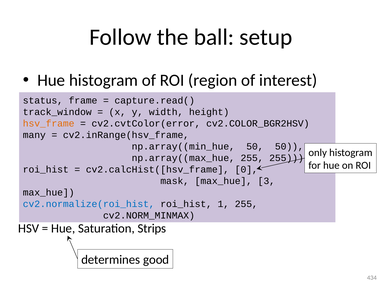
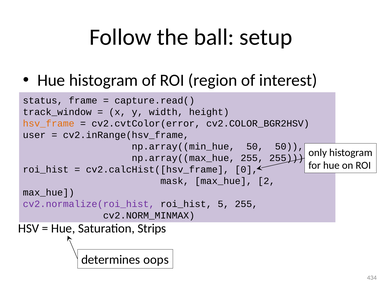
many: many -> user
3: 3 -> 2
cv2.normalize(roi_hist colour: blue -> purple
1: 1 -> 5
good: good -> oops
